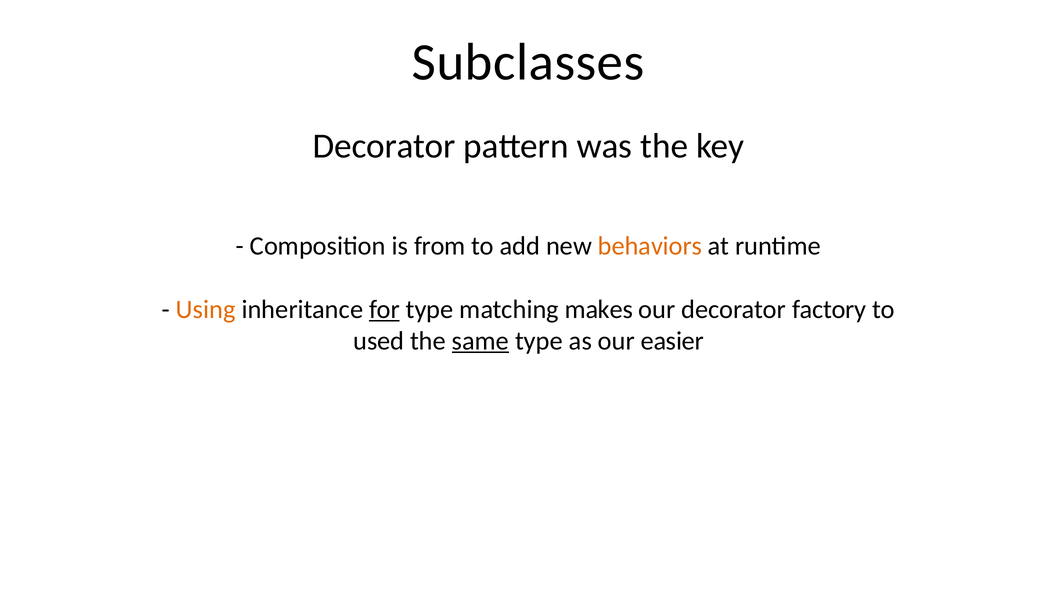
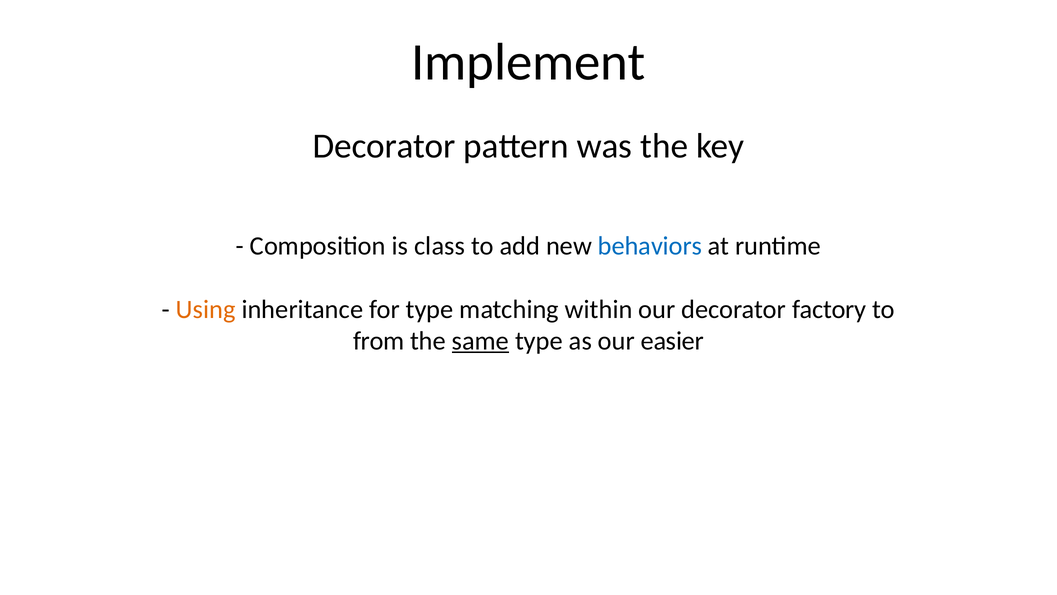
Subclasses: Subclasses -> Implement
from: from -> class
behaviors colour: orange -> blue
for underline: present -> none
makes: makes -> within
used: used -> from
